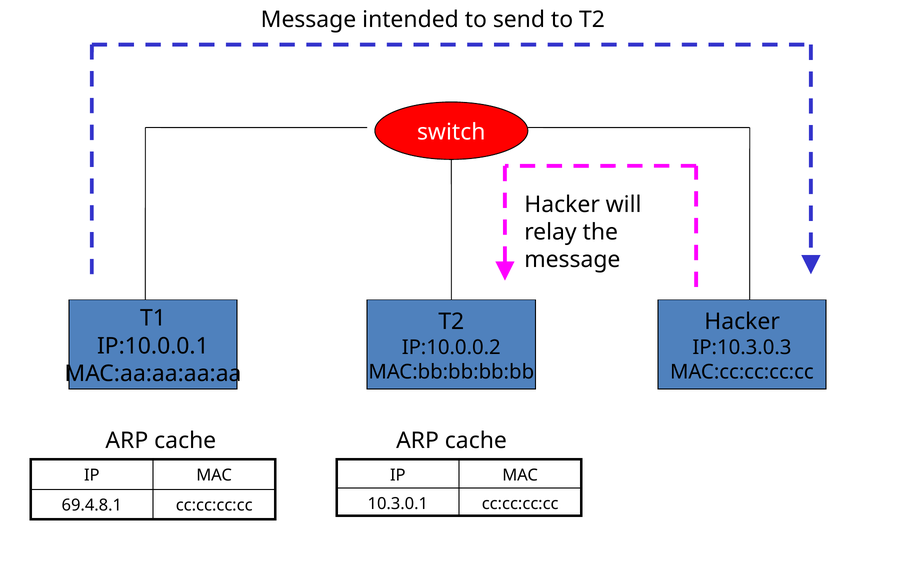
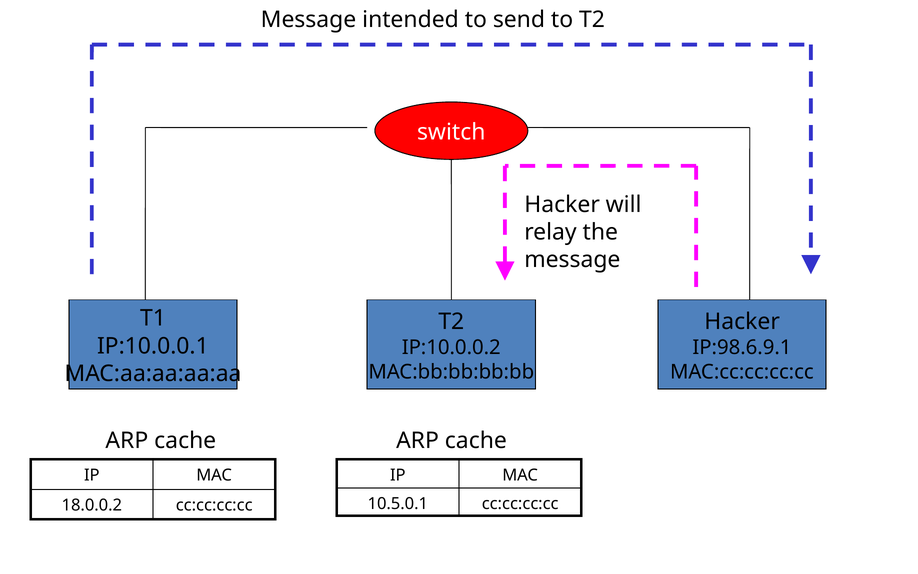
IP:10.3.0.3: IP:10.3.0.3 -> IP:98.6.9.1
10.3.0.1: 10.3.0.1 -> 10.5.0.1
69.4.8.1: 69.4.8.1 -> 18.0.0.2
